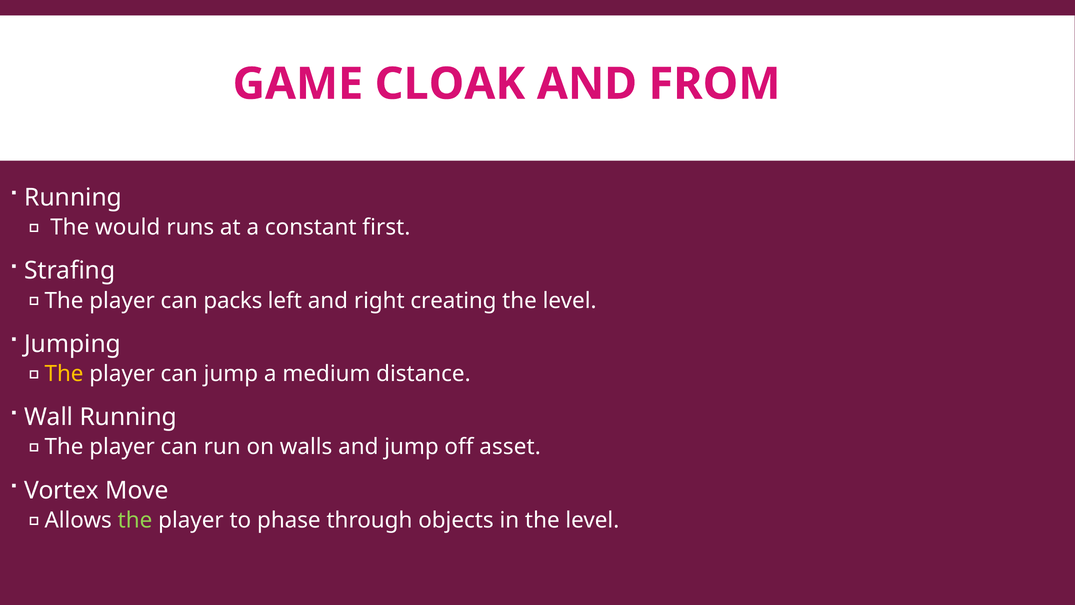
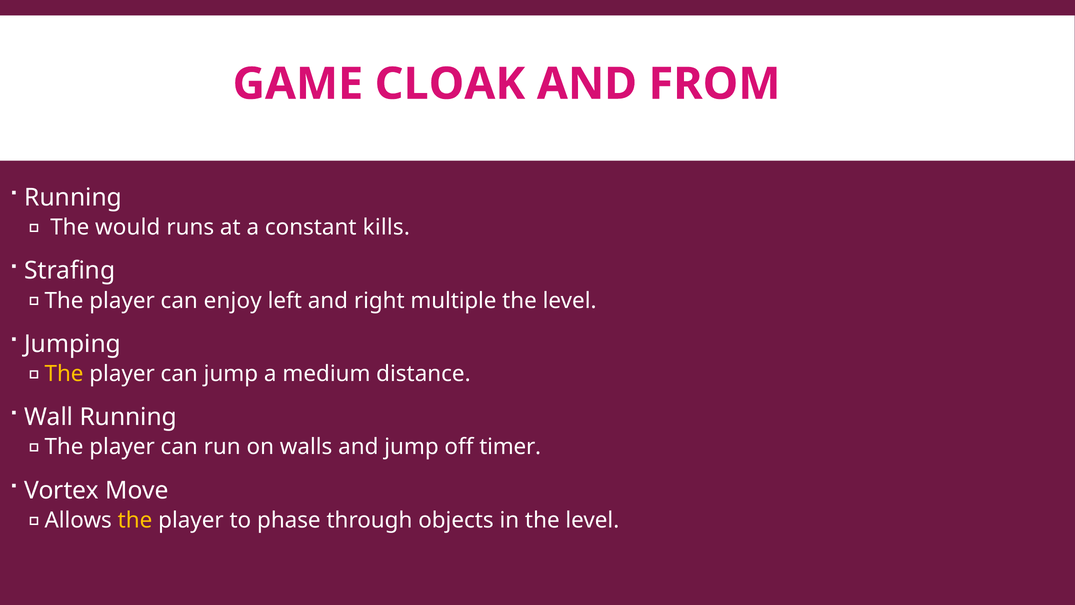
first: first -> kills
packs: packs -> enjoy
creating: creating -> multiple
asset: asset -> timer
the at (135, 520) colour: light green -> yellow
